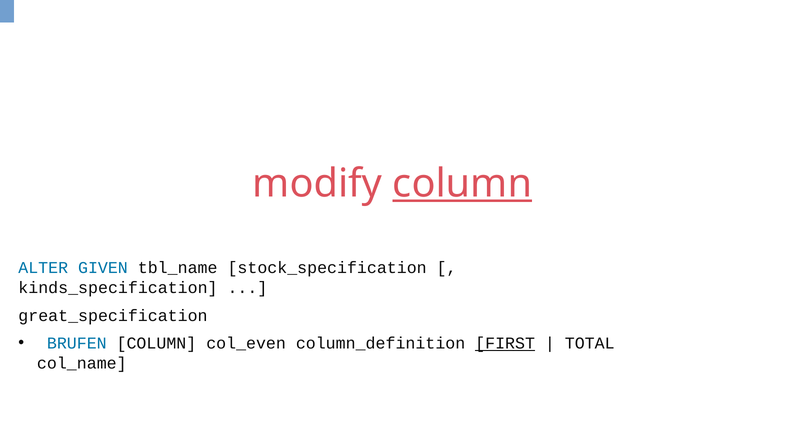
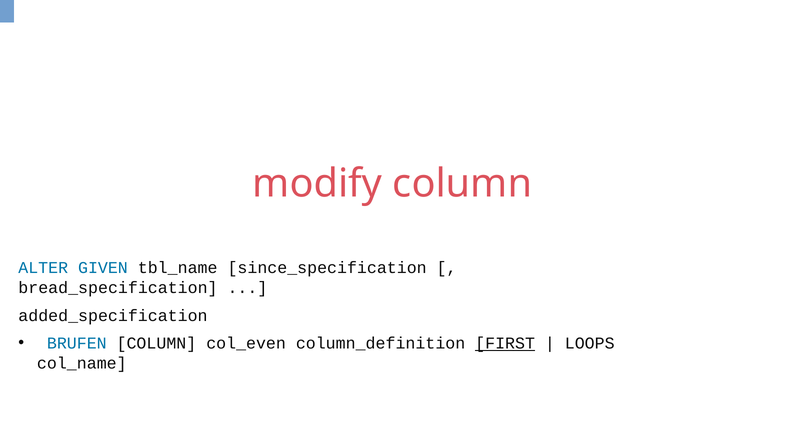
column at (462, 184) underline: present -> none
stock_specification: stock_specification -> since_specification
kinds_specification: kinds_specification -> bread_specification
great_specification: great_specification -> added_specification
TOTAL: TOTAL -> LOOPS
